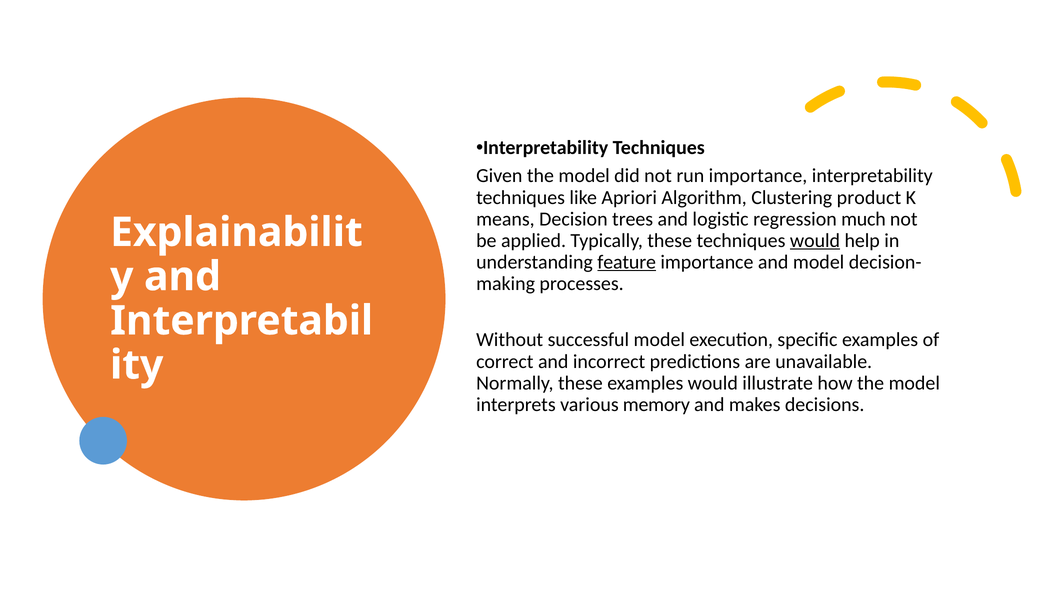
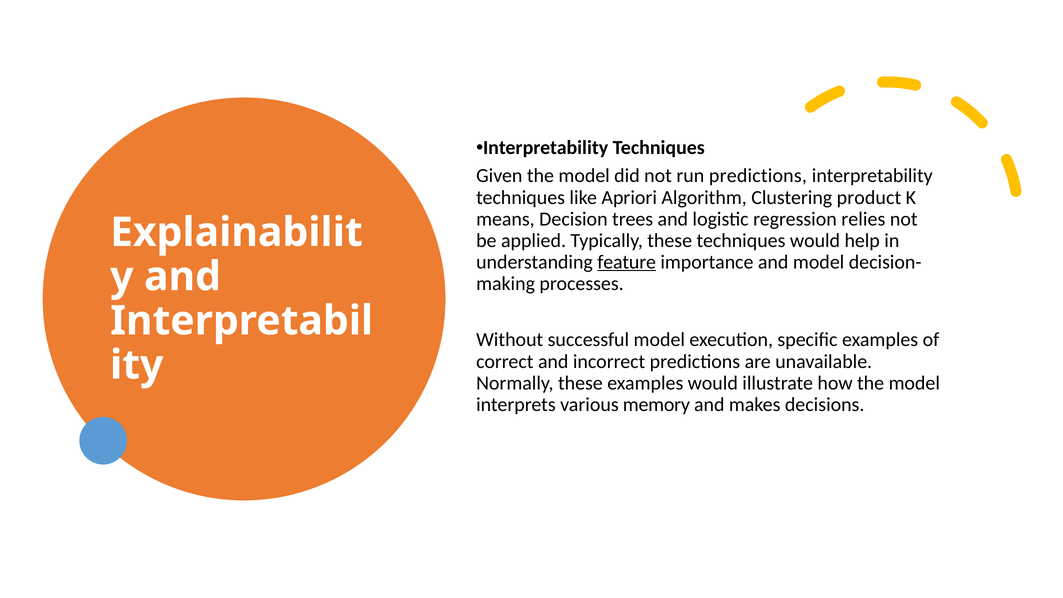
run importance: importance -> predictions
much: much -> relies
would at (815, 240) underline: present -> none
